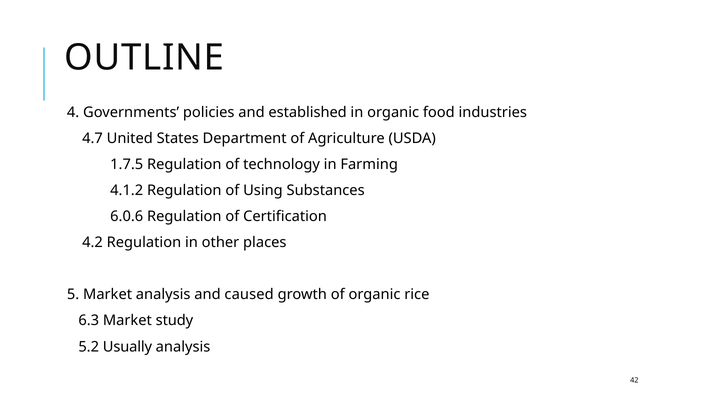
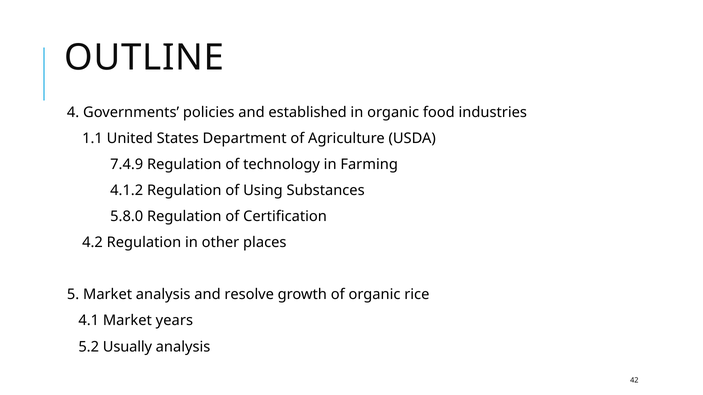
4.7: 4.7 -> 1.1
1.7.5: 1.7.5 -> 7.4.9
6.0.6: 6.0.6 -> 5.8.0
caused: caused -> resolve
6.3: 6.3 -> 4.1
study: study -> years
